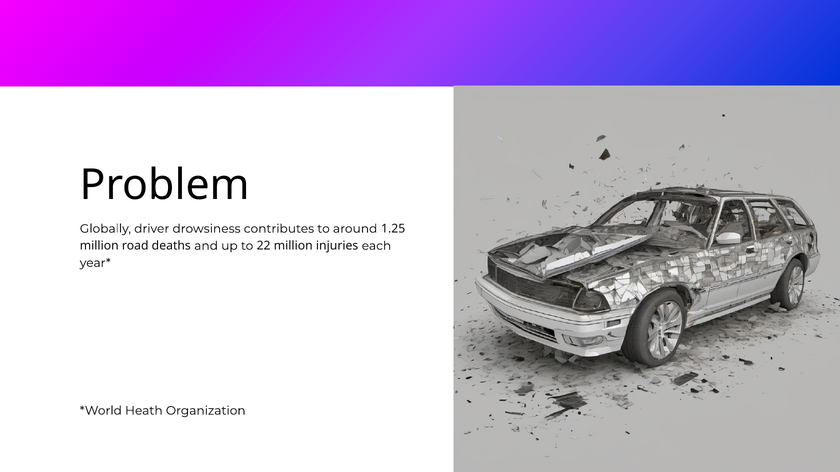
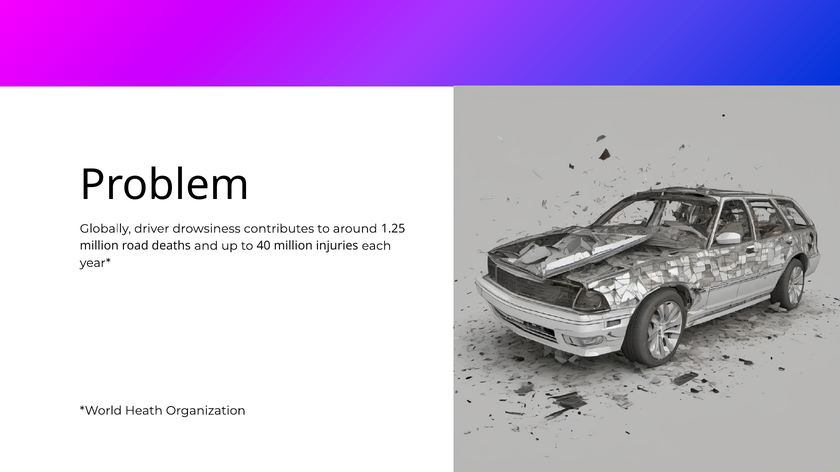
22: 22 -> 40
